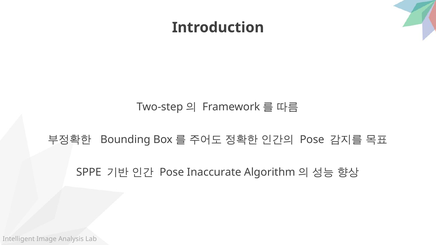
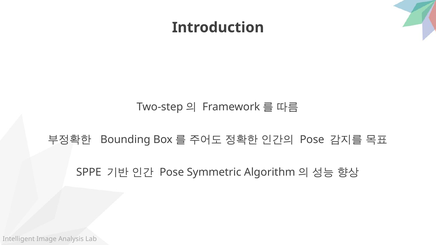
Inaccurate: Inaccurate -> Symmetric
